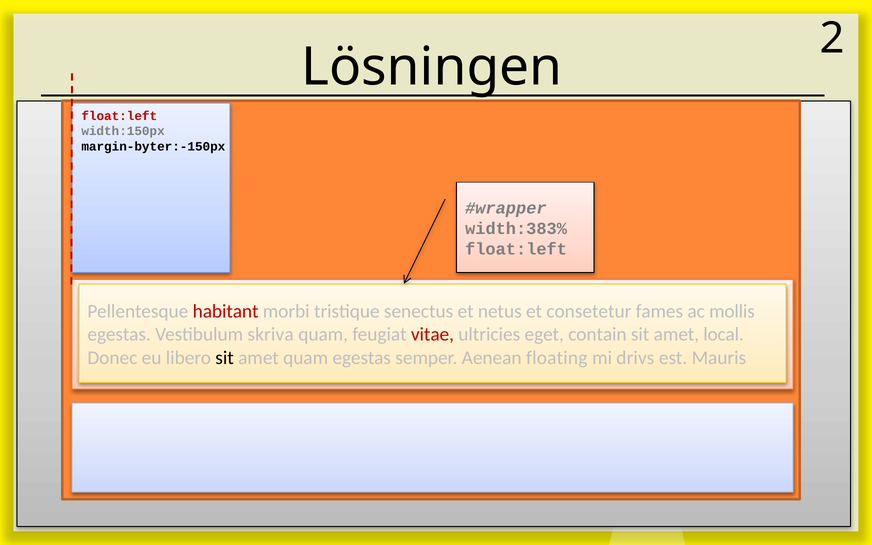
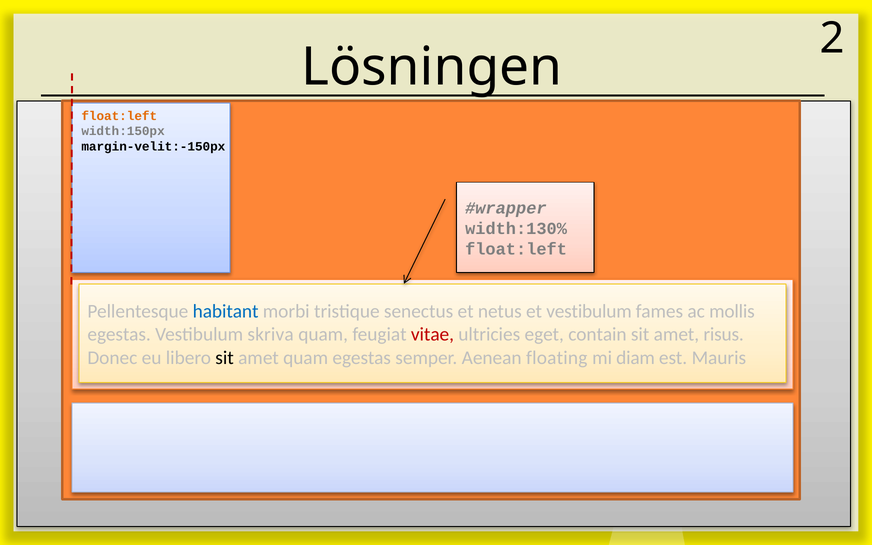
float:left at (119, 116) colour: red -> orange
margin-byter:-150px: margin-byter:-150px -> margin-velit:-150px
width:383%: width:383% -> width:130%
habitant colour: red -> blue
et consetetur: consetetur -> vestibulum
local: local -> risus
drivs: drivs -> diam
